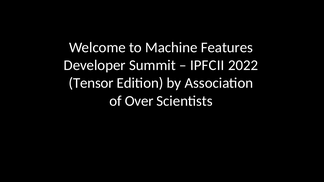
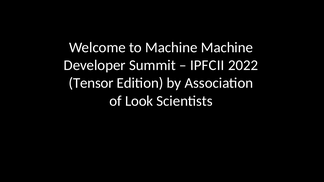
Machine Features: Features -> Machine
Over: Over -> Look
